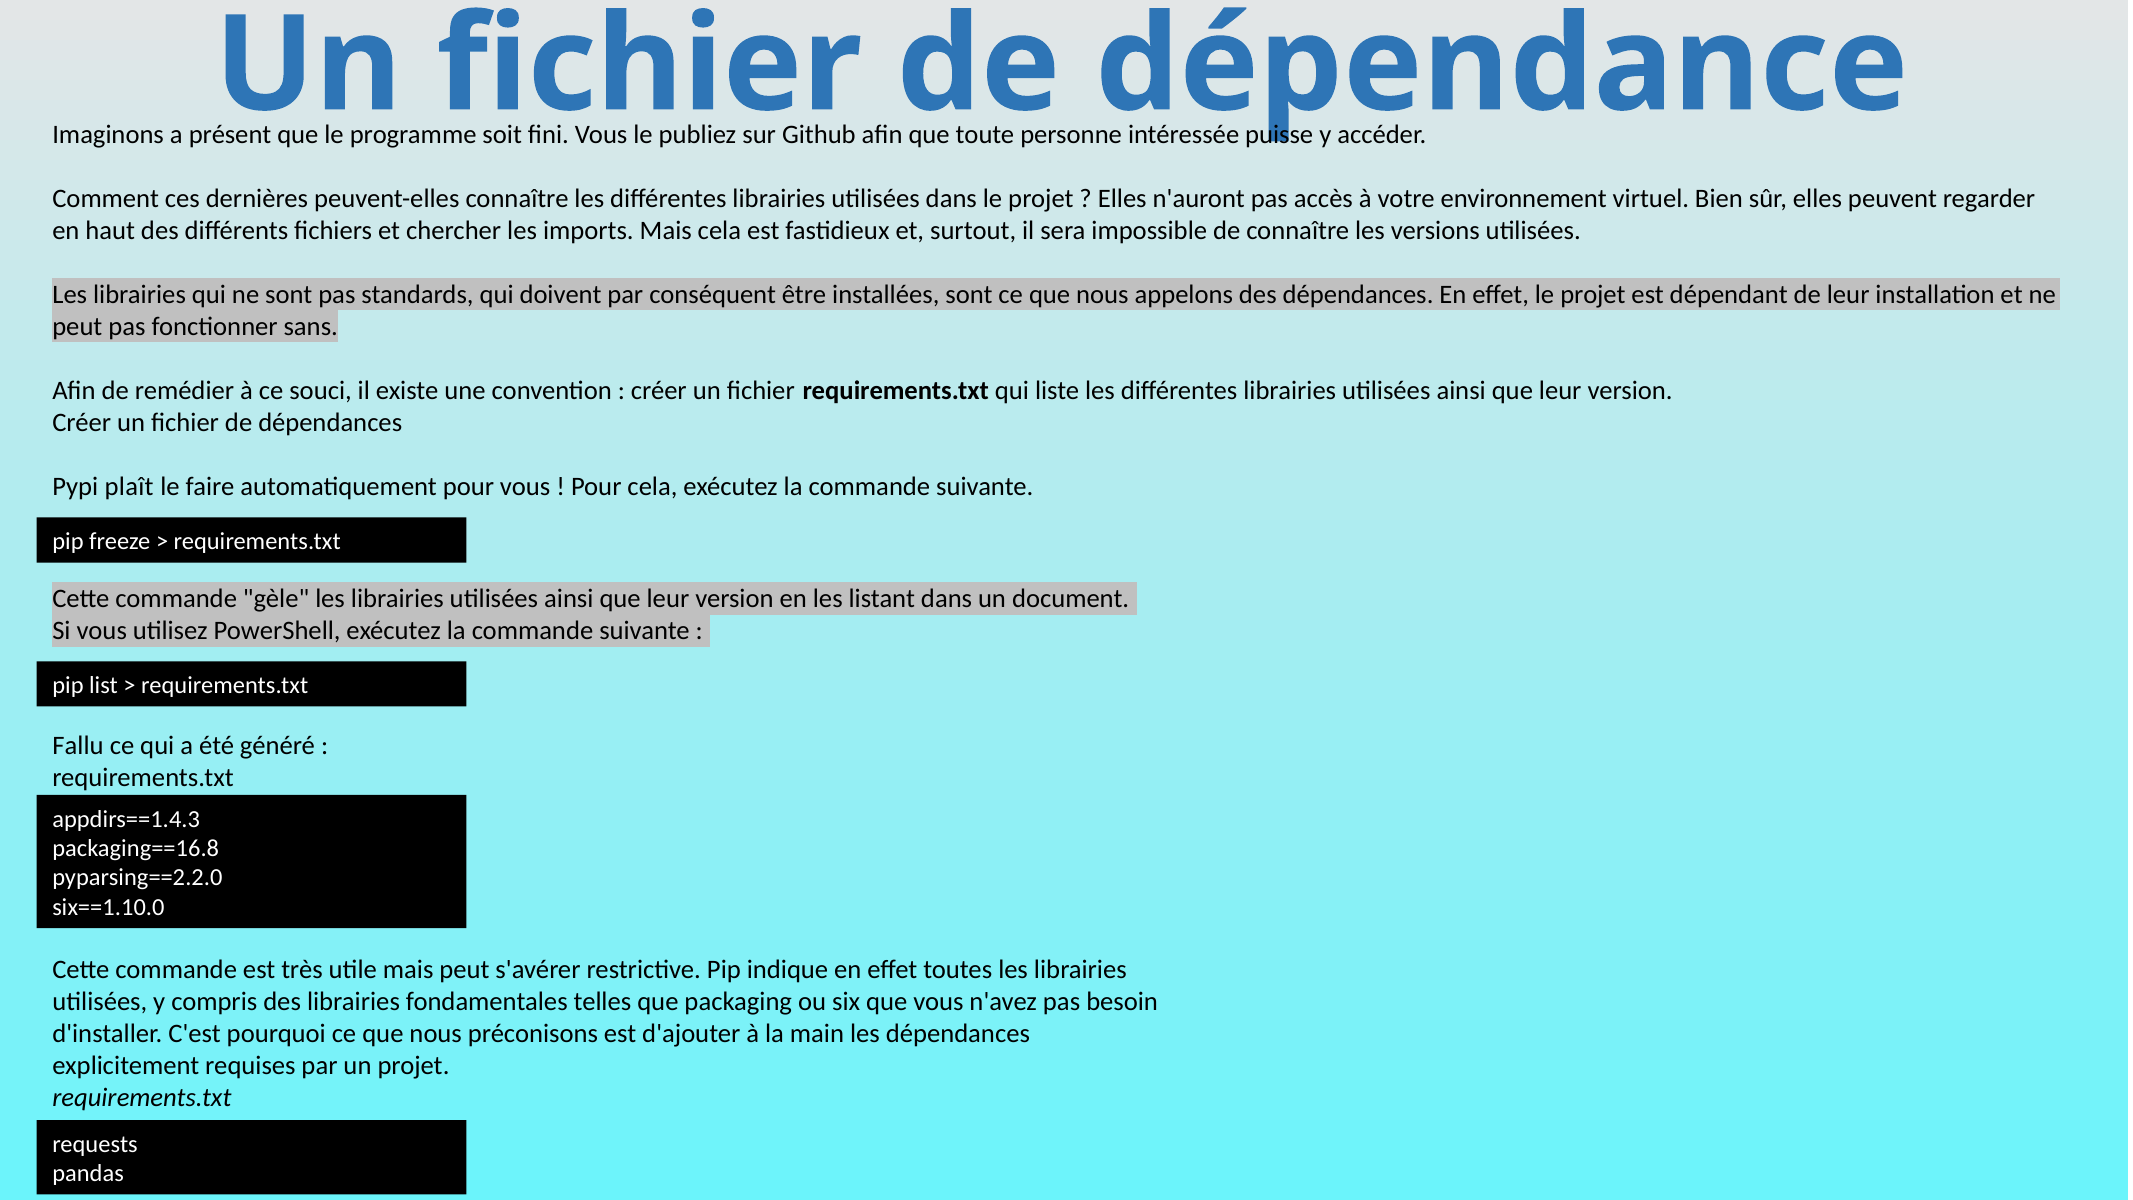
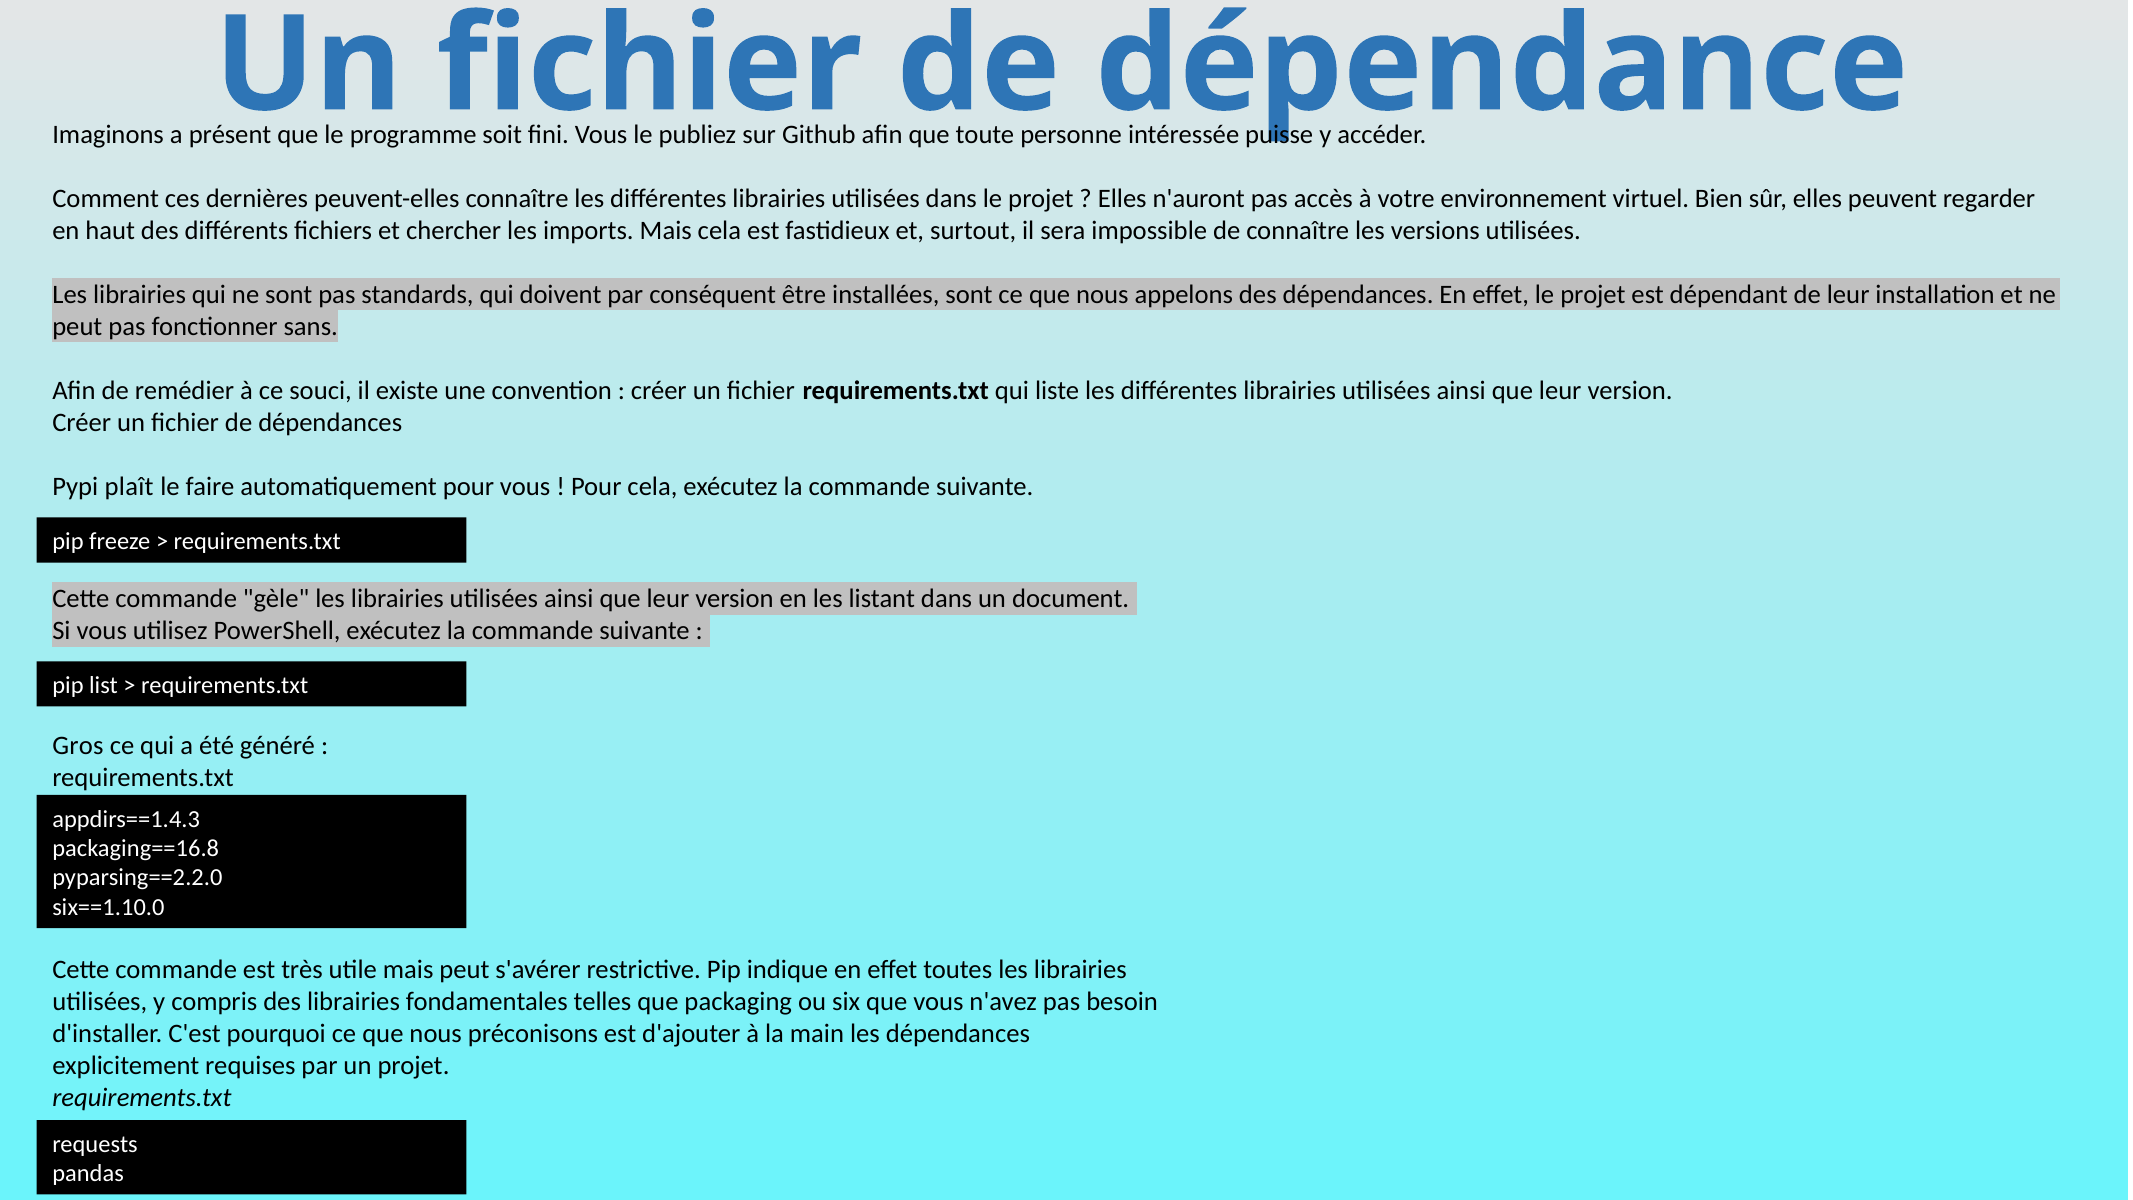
Fallu: Fallu -> Gros
